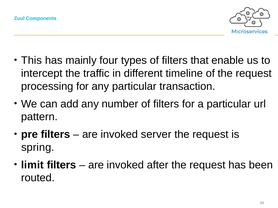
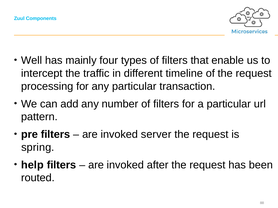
This: This -> Well
limit: limit -> help
